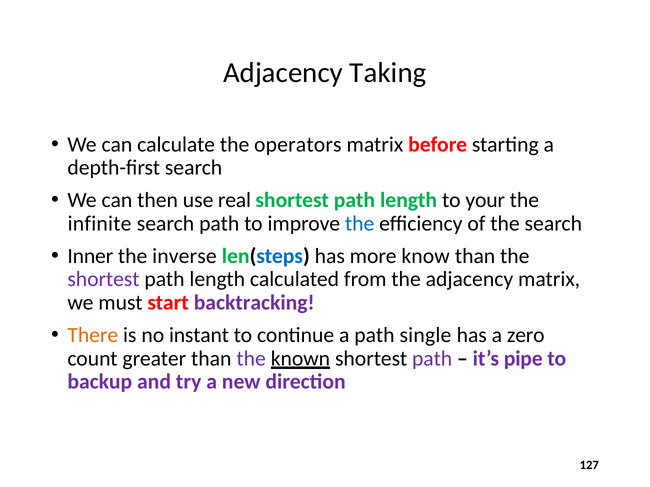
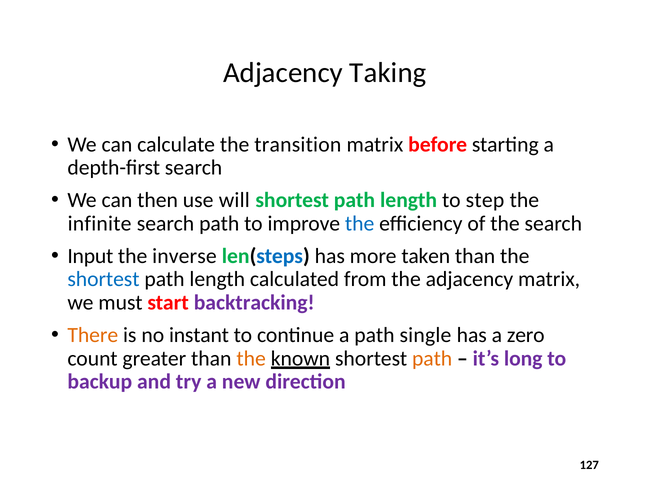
operators: operators -> transition
real: real -> will
your: your -> step
Inner: Inner -> Input
know: know -> taken
shortest at (103, 280) colour: purple -> blue
the at (251, 359) colour: purple -> orange
path at (432, 359) colour: purple -> orange
pipe: pipe -> long
